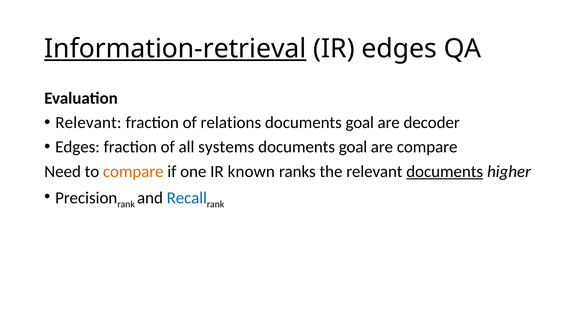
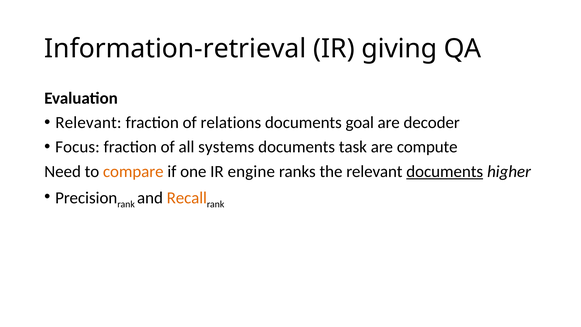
Information-retrieval underline: present -> none
IR edges: edges -> giving
Edges at (78, 147): Edges -> Focus
goal at (353, 147): goal -> task
are compare: compare -> compute
known: known -> engine
Recall colour: blue -> orange
